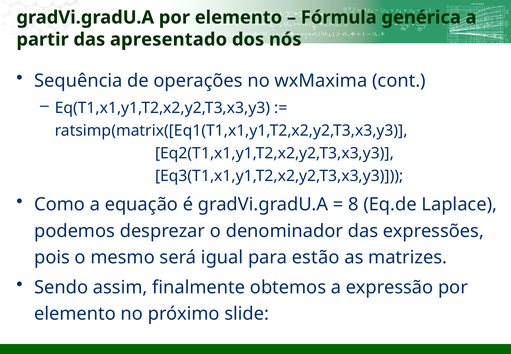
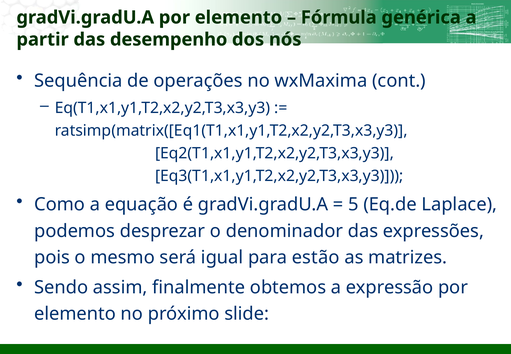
apresentado: apresentado -> desempenho
8: 8 -> 5
